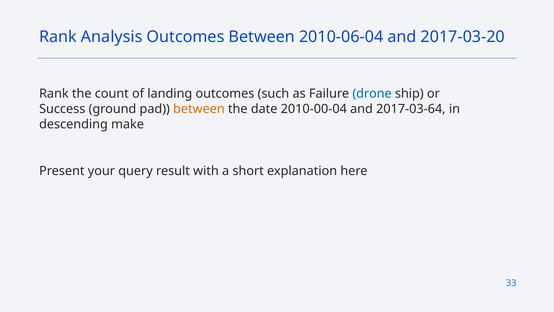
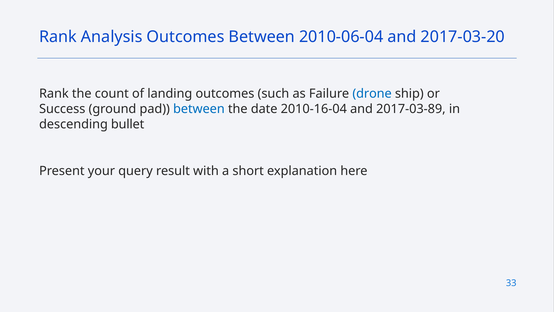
between at (199, 109) colour: orange -> blue
2010-00-04: 2010-00-04 -> 2010-16-04
2017-03-64: 2017-03-64 -> 2017-03-89
make: make -> bullet
